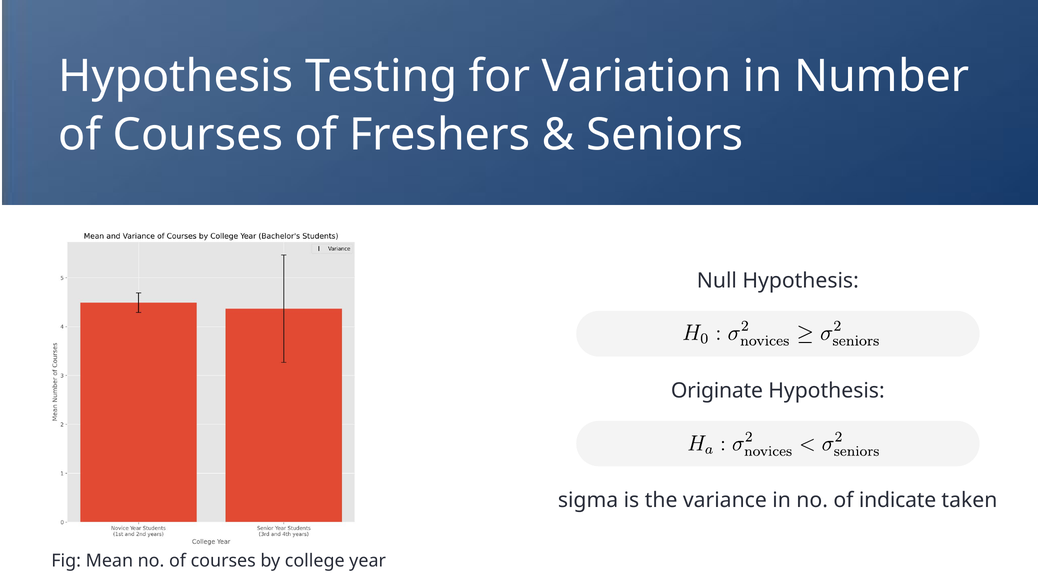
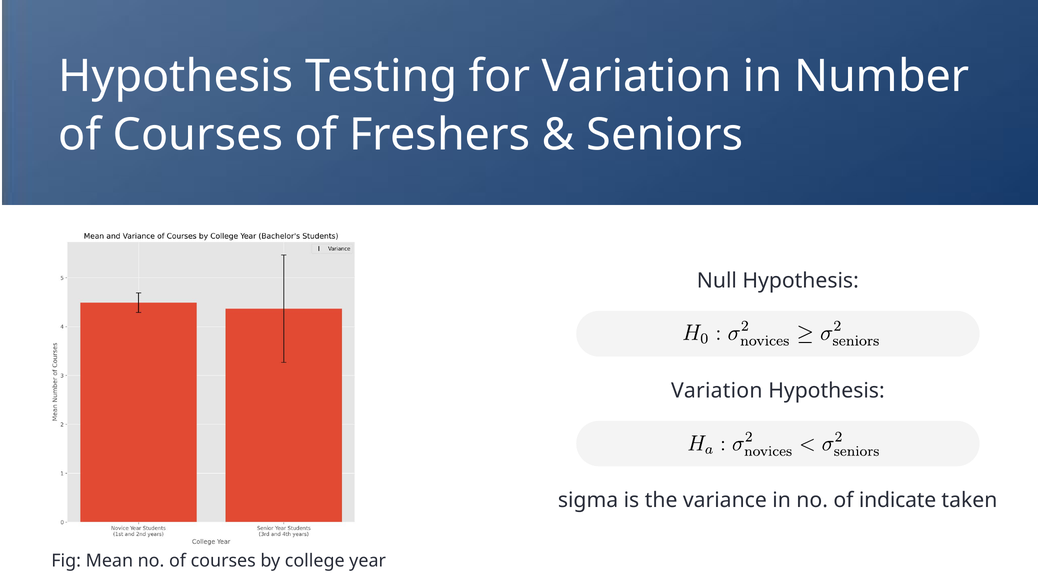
Originate at (717, 391): Originate -> Variation
